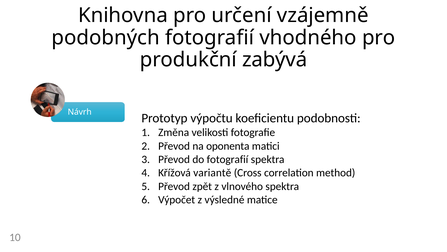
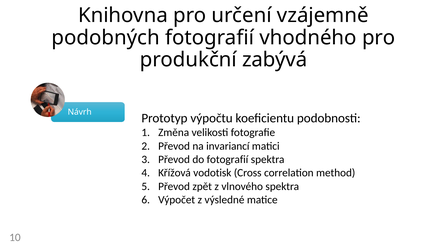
oponenta: oponenta -> invariancí
variantě: variantě -> vodotisk
